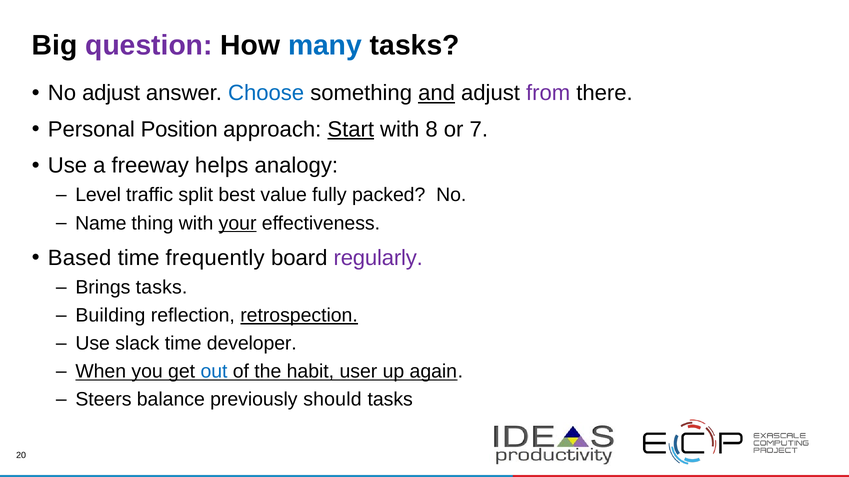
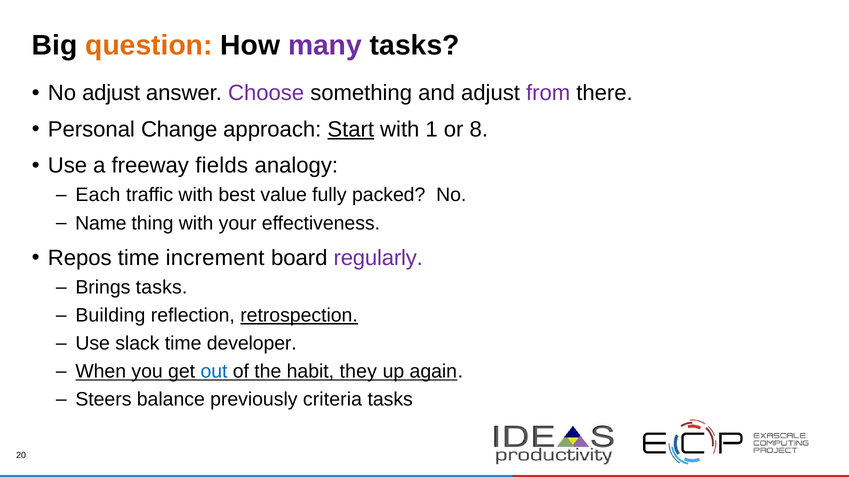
question colour: purple -> orange
many colour: blue -> purple
Choose colour: blue -> purple
and underline: present -> none
Position: Position -> Change
8: 8 -> 1
7: 7 -> 8
helps: helps -> fields
Level: Level -> Each
traffic split: split -> with
your underline: present -> none
Based: Based -> Repos
frequently: frequently -> increment
user: user -> they
should: should -> criteria
